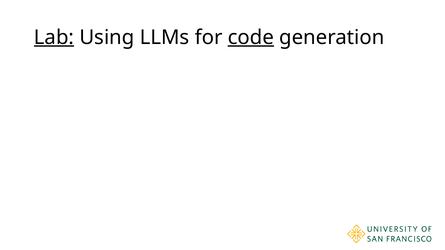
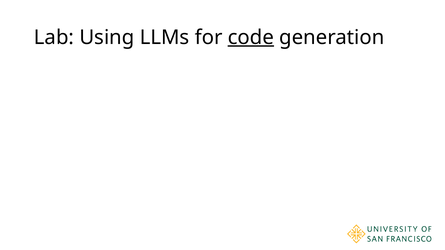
Lab underline: present -> none
